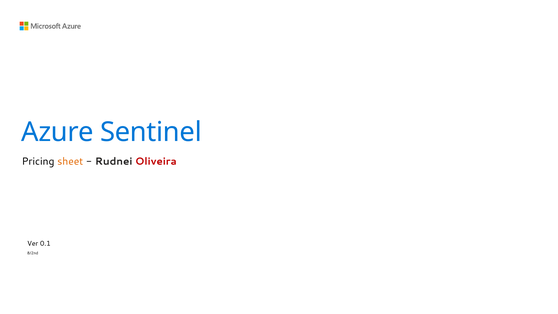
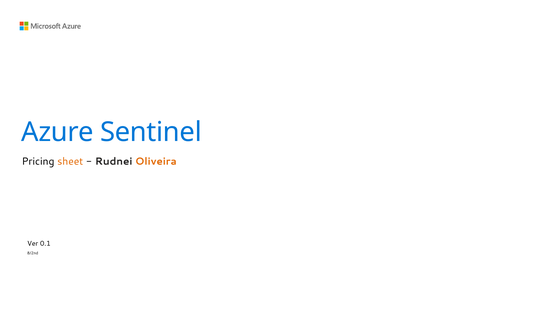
Oliveira colour: red -> orange
